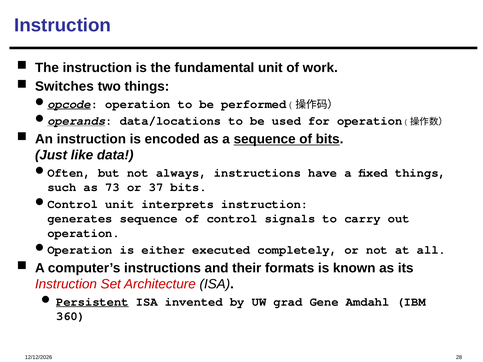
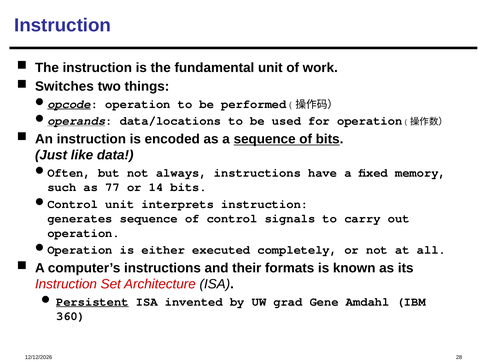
fixed things: things -> memory
73: 73 -> 77
37: 37 -> 14
